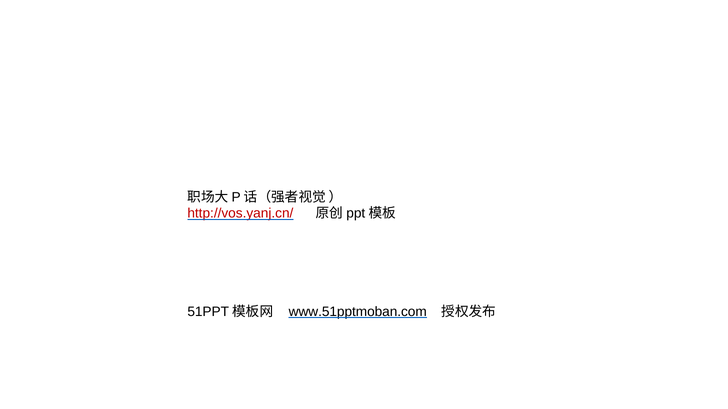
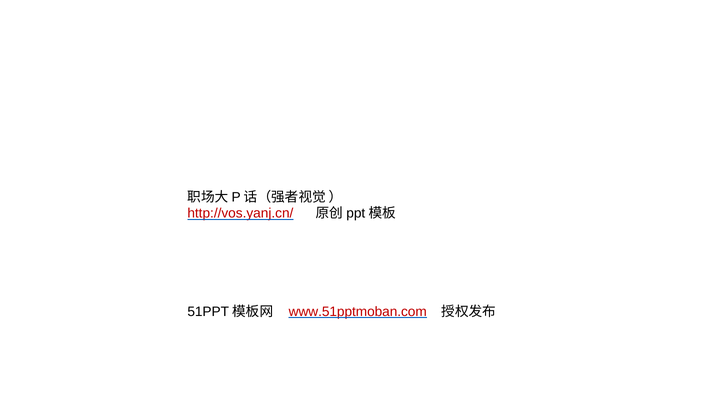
www.51pptmoban.com colour: black -> red
